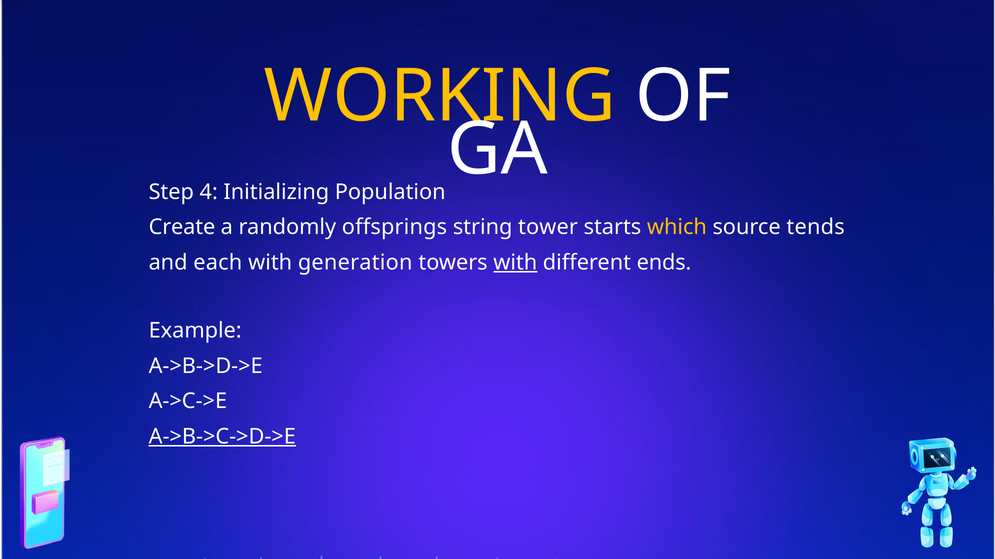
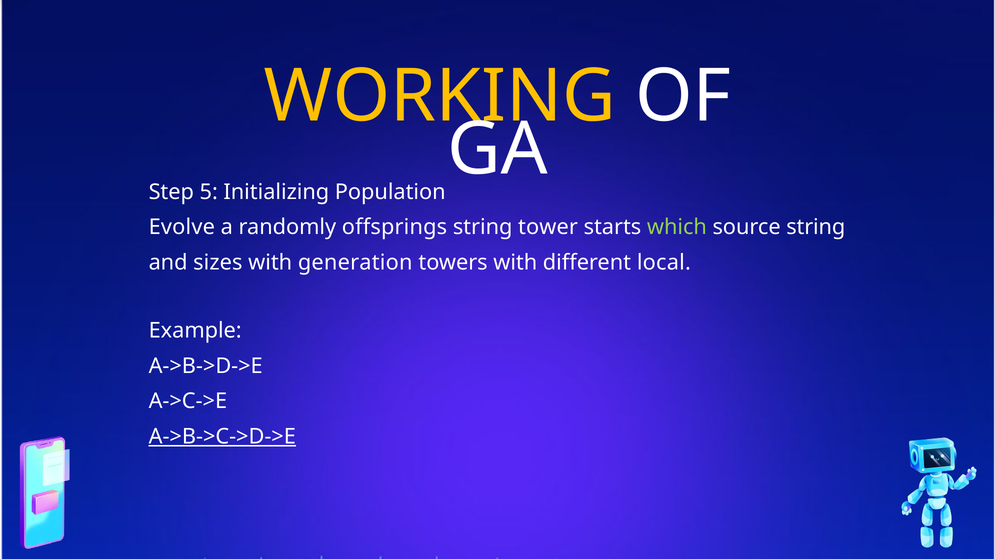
4: 4 -> 5
Create: Create -> Evolve
which colour: yellow -> light green
source tends: tends -> string
each: each -> sizes
with at (515, 263) underline: present -> none
ends: ends -> local
